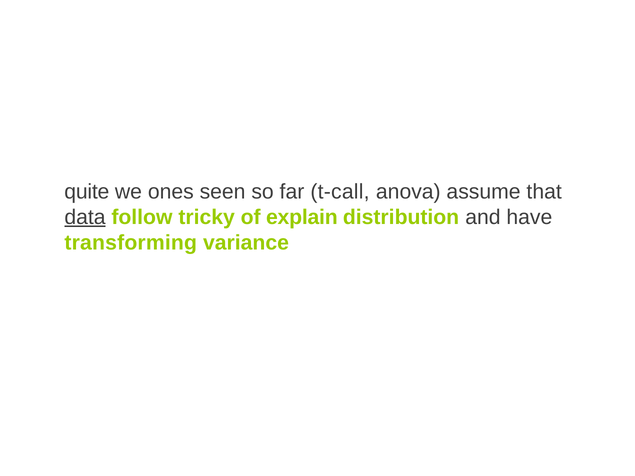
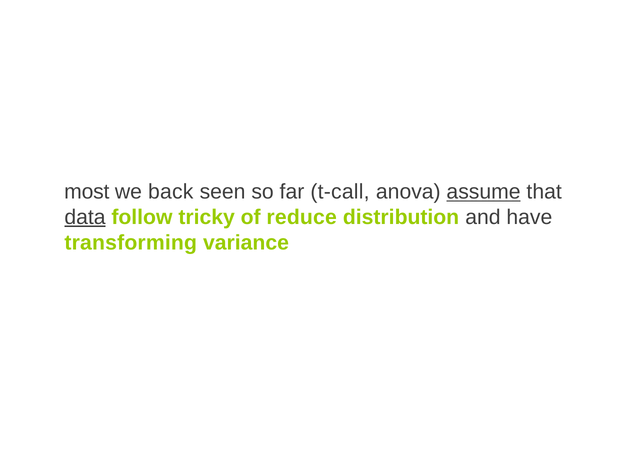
quite: quite -> most
ones: ones -> back
assume underline: none -> present
explain: explain -> reduce
